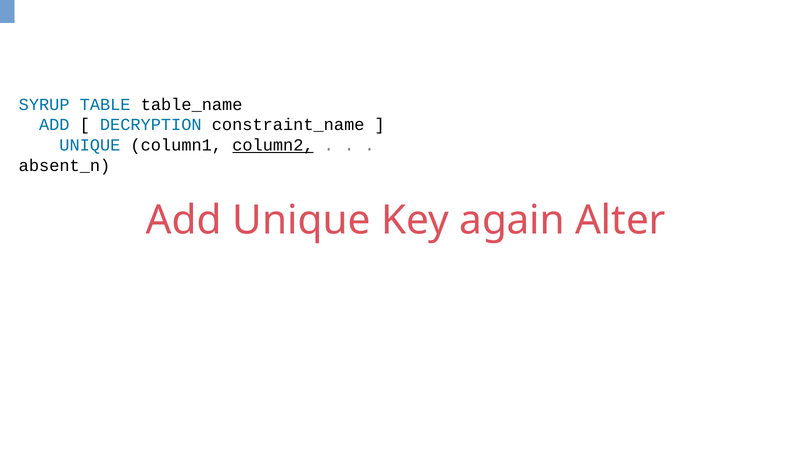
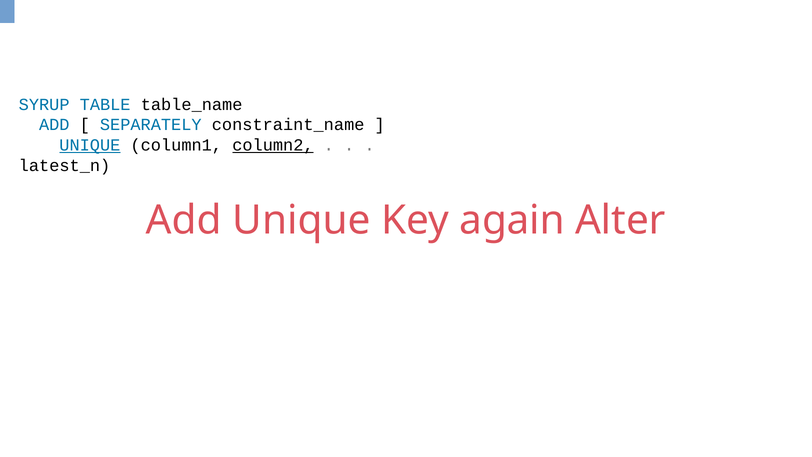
DECRYPTION: DECRYPTION -> SEPARATELY
UNIQUE at (90, 145) underline: none -> present
absent_n: absent_n -> latest_n
